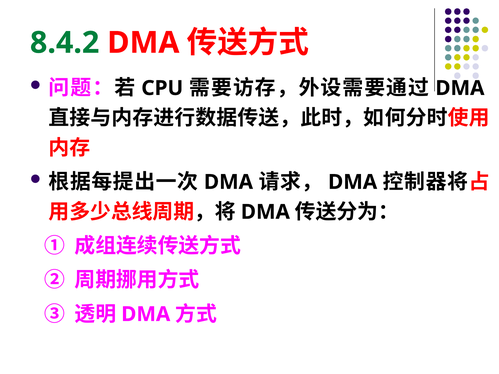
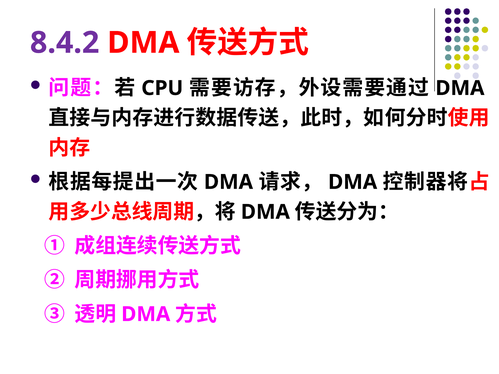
8.4.2 colour: green -> purple
